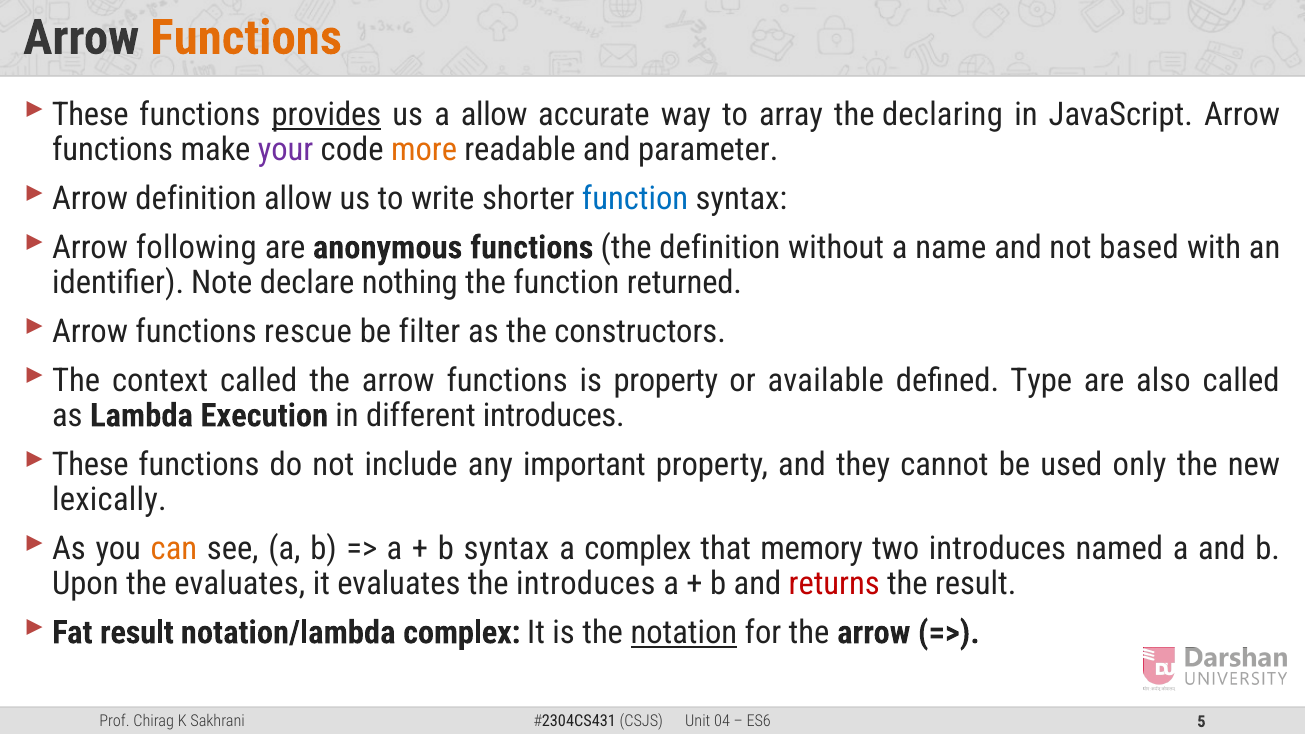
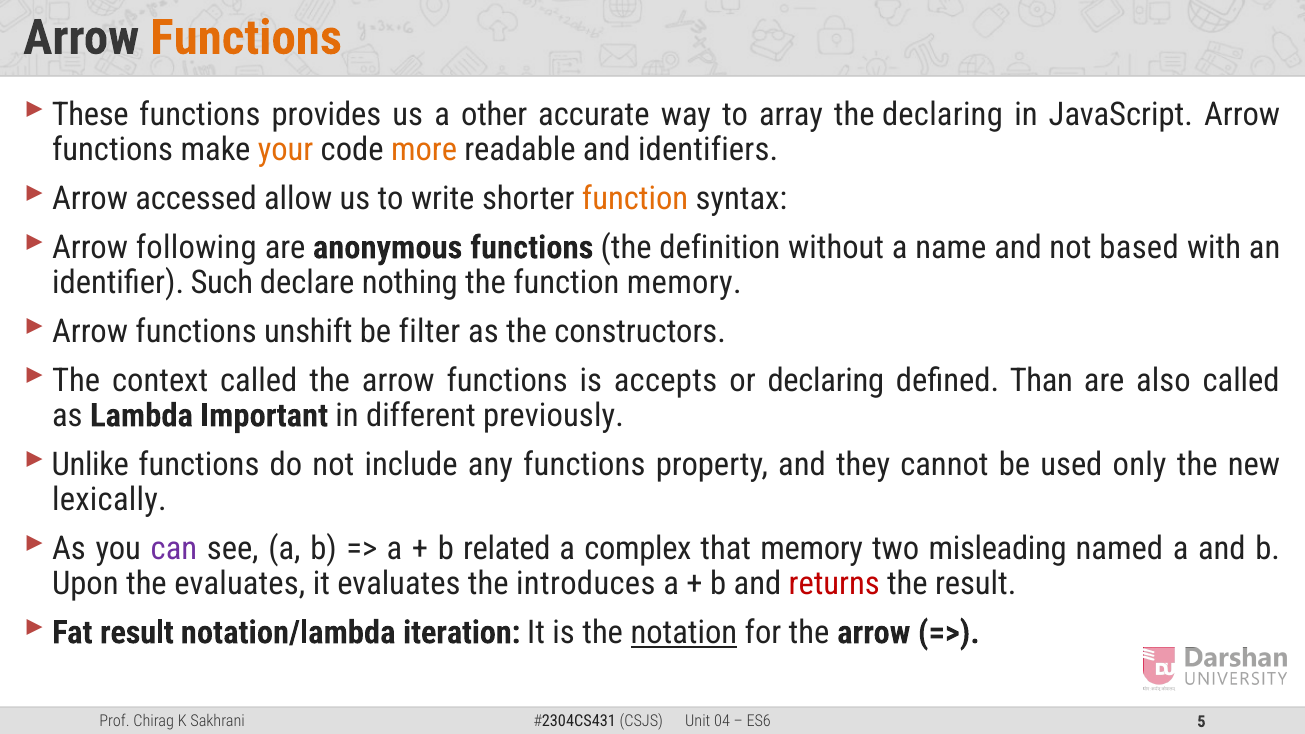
provides underline: present -> none
a allow: allow -> other
your colour: purple -> orange
parameter: parameter -> identifiers
Arrow definition: definition -> accessed
function at (635, 199) colour: blue -> orange
Note: Note -> Such
function returned: returned -> memory
rescue: rescue -> unshift
is property: property -> accepts
or available: available -> declaring
Type: Type -> Than
Execution: Execution -> Important
different introduces: introduces -> previously
These at (90, 464): These -> Unlike
any important: important -> functions
can colour: orange -> purple
b syntax: syntax -> related
two introduces: introduces -> misleading
notation/lambda complex: complex -> iteration
